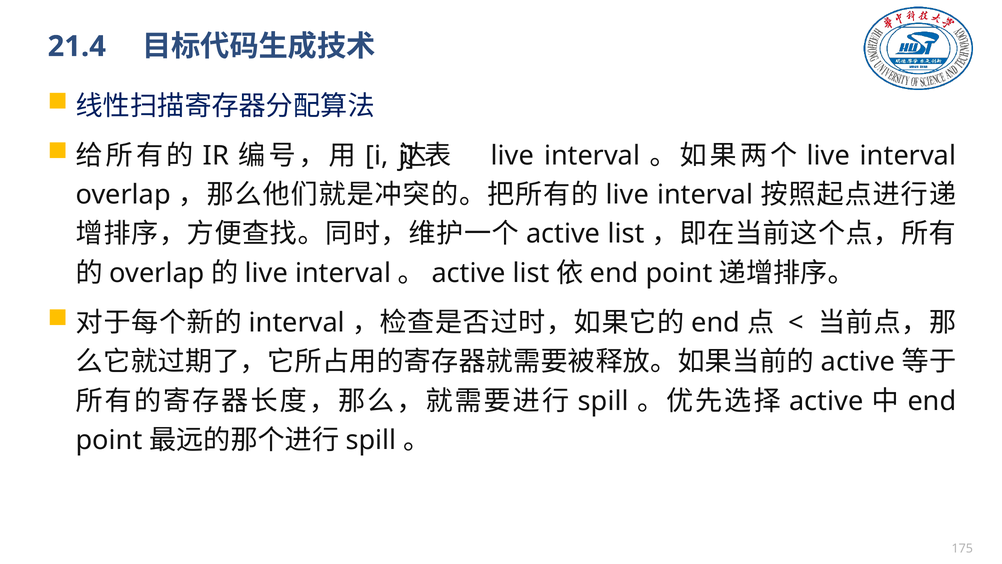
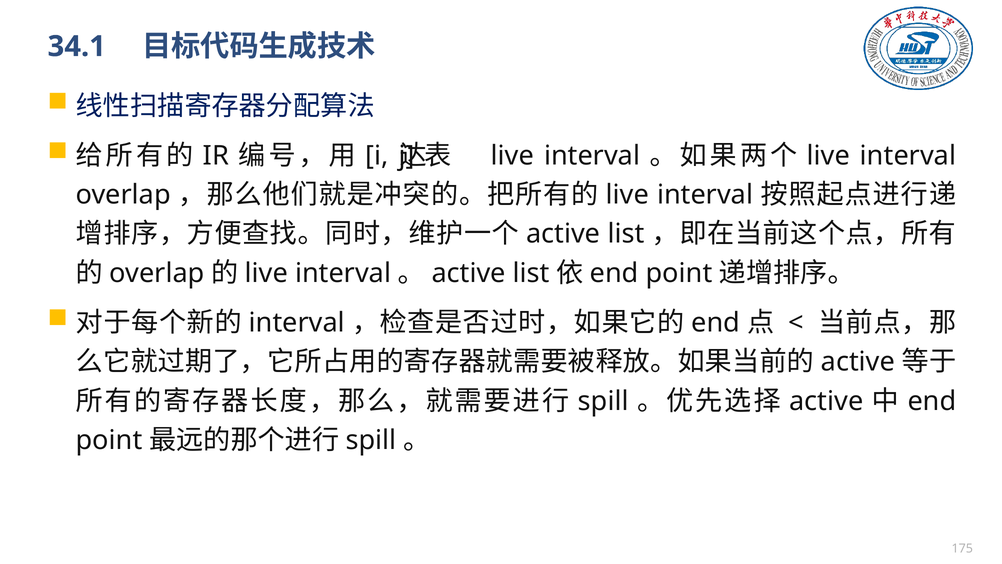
21.4: 21.4 -> 34.1
